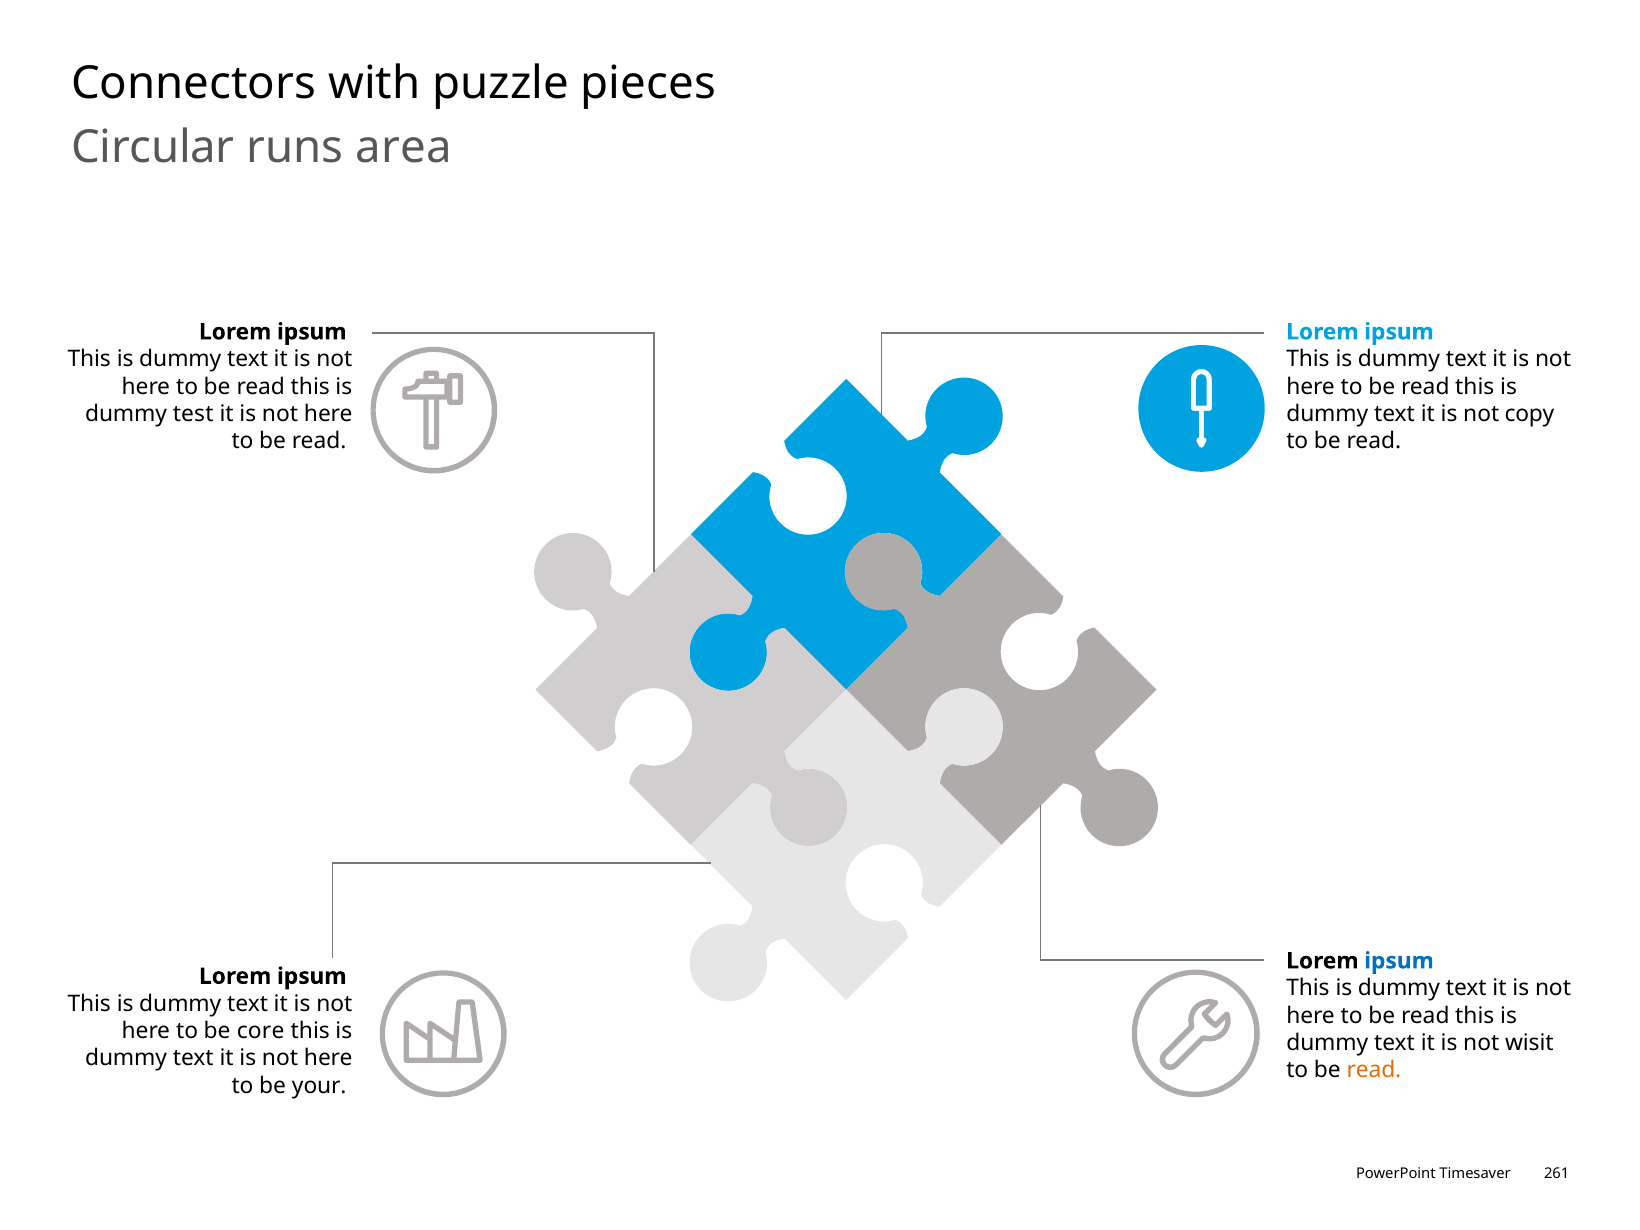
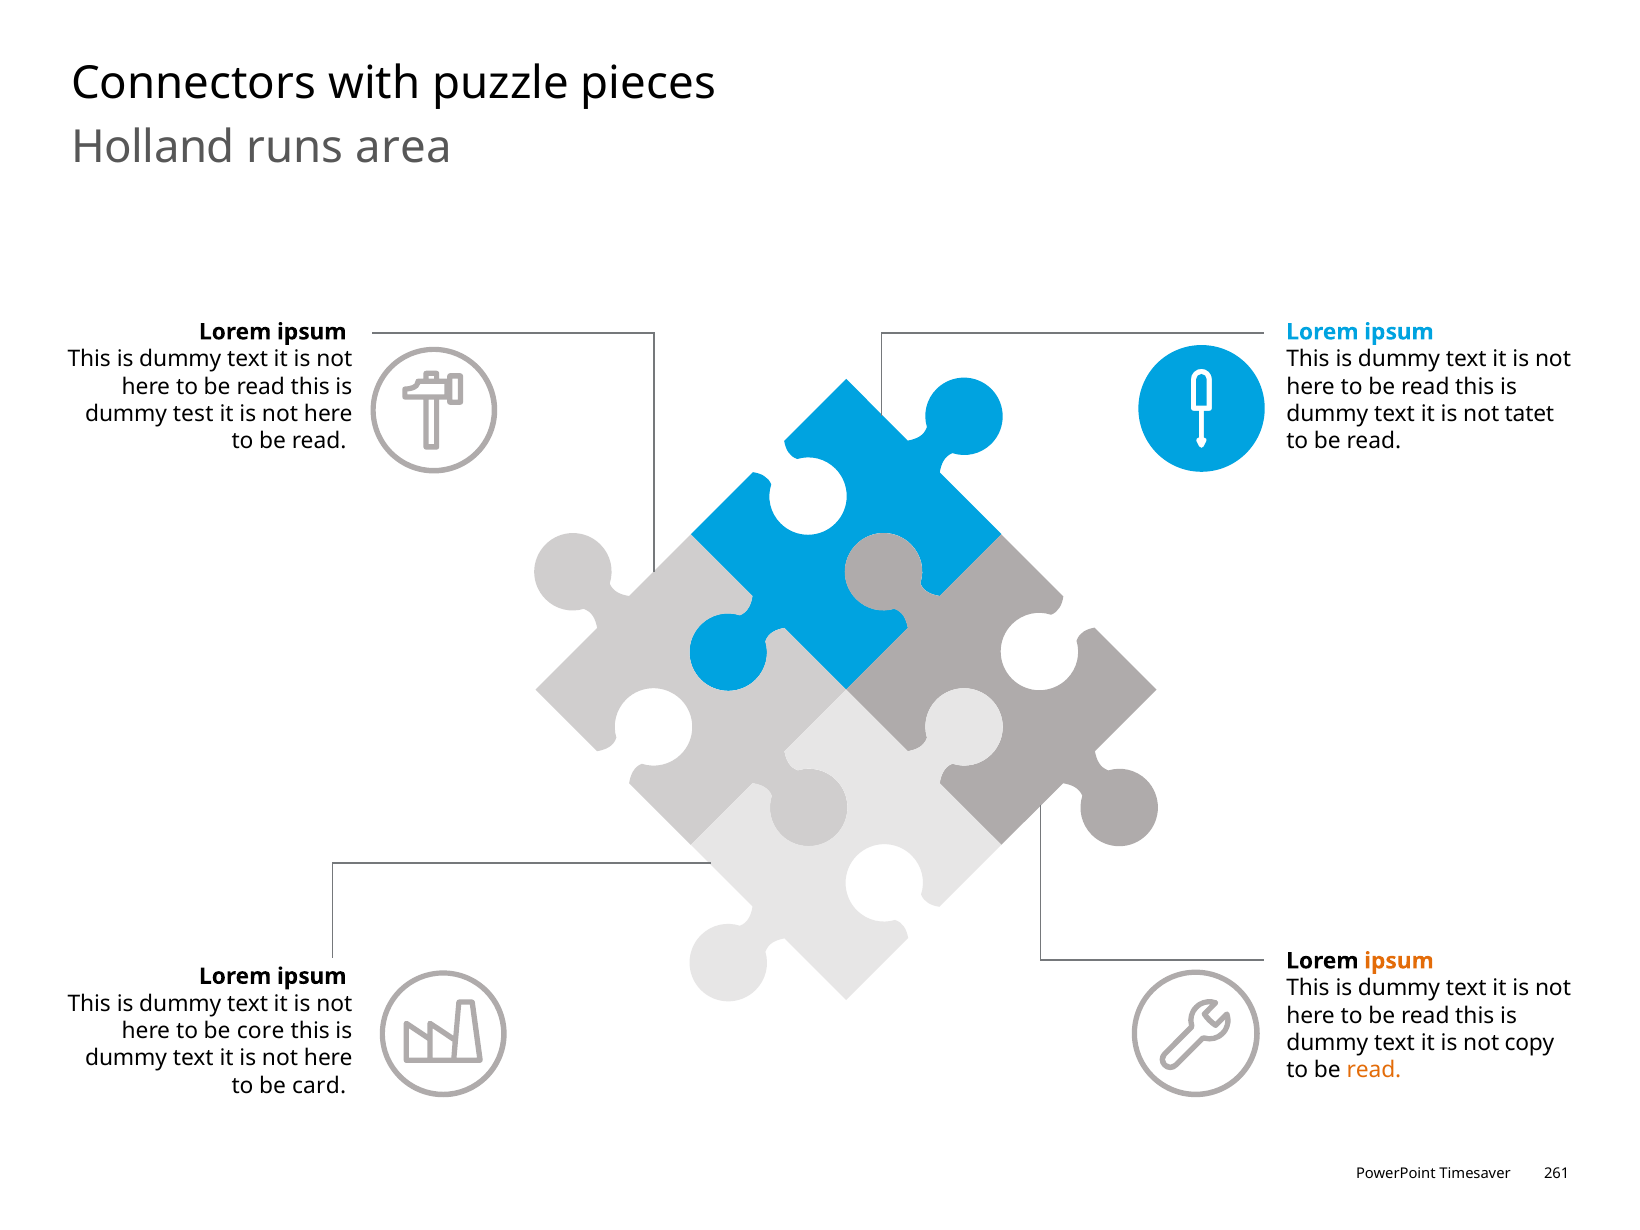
Circular: Circular -> Holland
copy: copy -> tatet
ipsum at (1399, 961) colour: blue -> orange
wisit: wisit -> copy
your: your -> card
